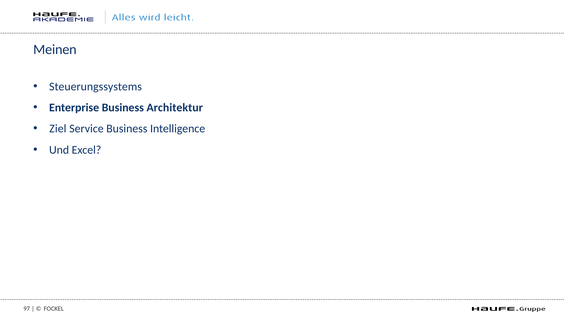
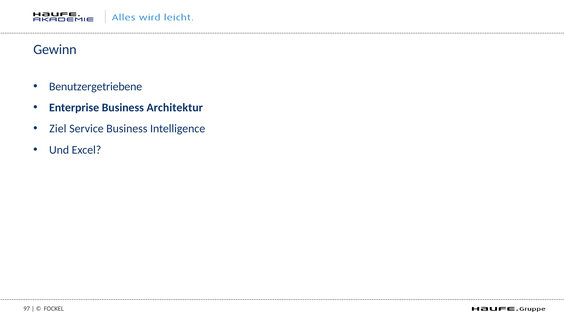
Meinen: Meinen -> Gewinn
Steuerungssystems: Steuerungssystems -> Benutzergetriebene
